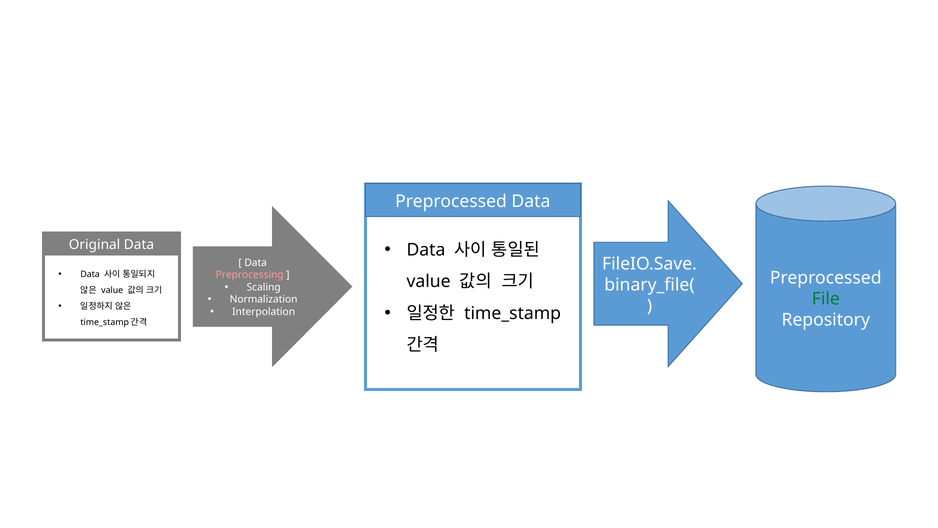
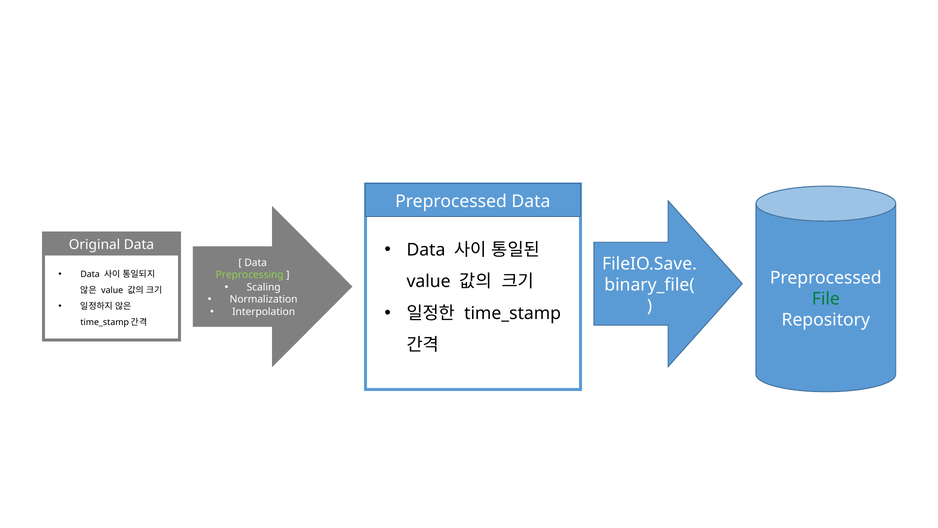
Preprocessing colour: pink -> light green
